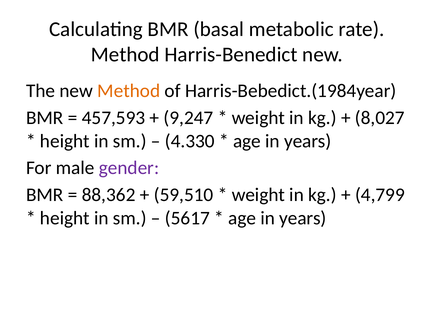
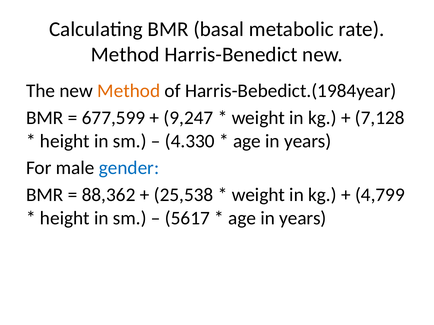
457,593: 457,593 -> 677,599
8,027: 8,027 -> 7,128
gender colour: purple -> blue
59,510: 59,510 -> 25,538
